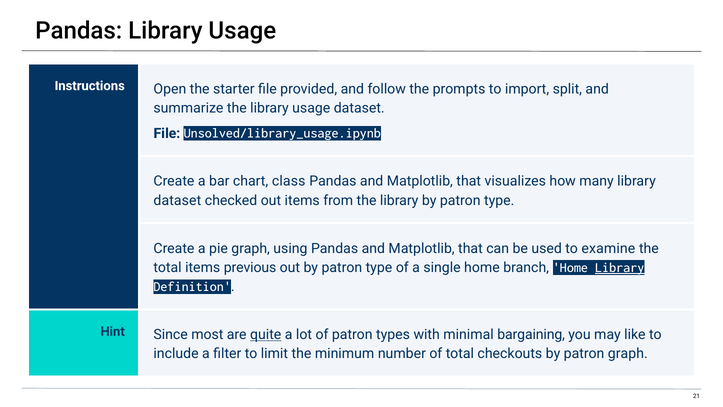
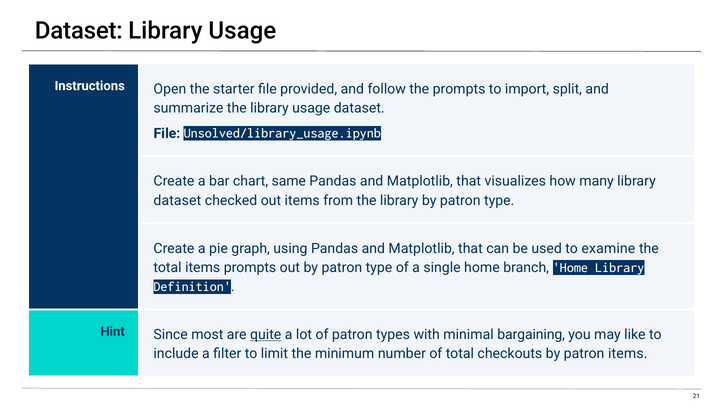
Pandas at (79, 31): Pandas -> Dataset
class: class -> same
items previous: previous -> prompts
Library at (620, 267) underline: present -> none
patron graph: graph -> items
